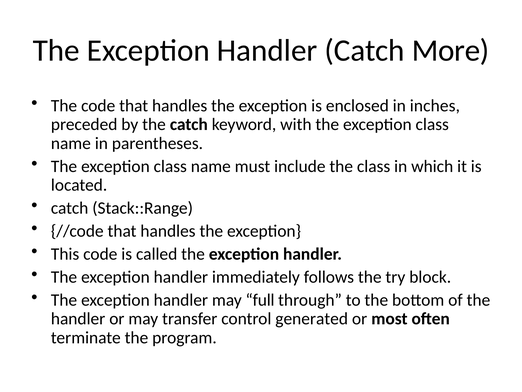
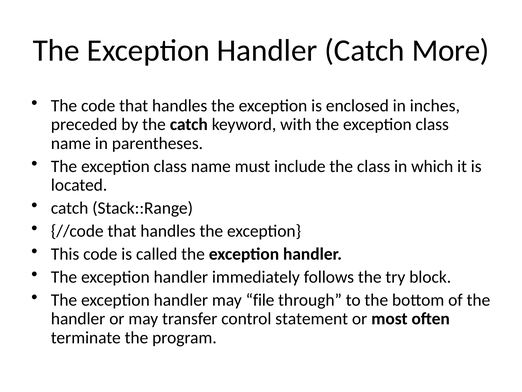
full: full -> file
generated: generated -> statement
